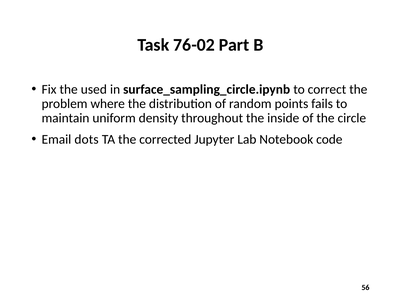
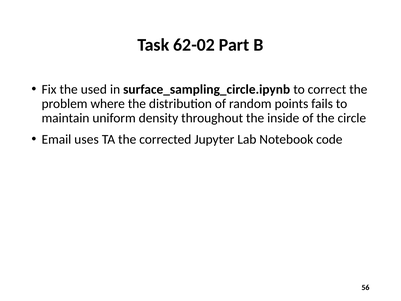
76-02: 76-02 -> 62-02
dots: dots -> uses
